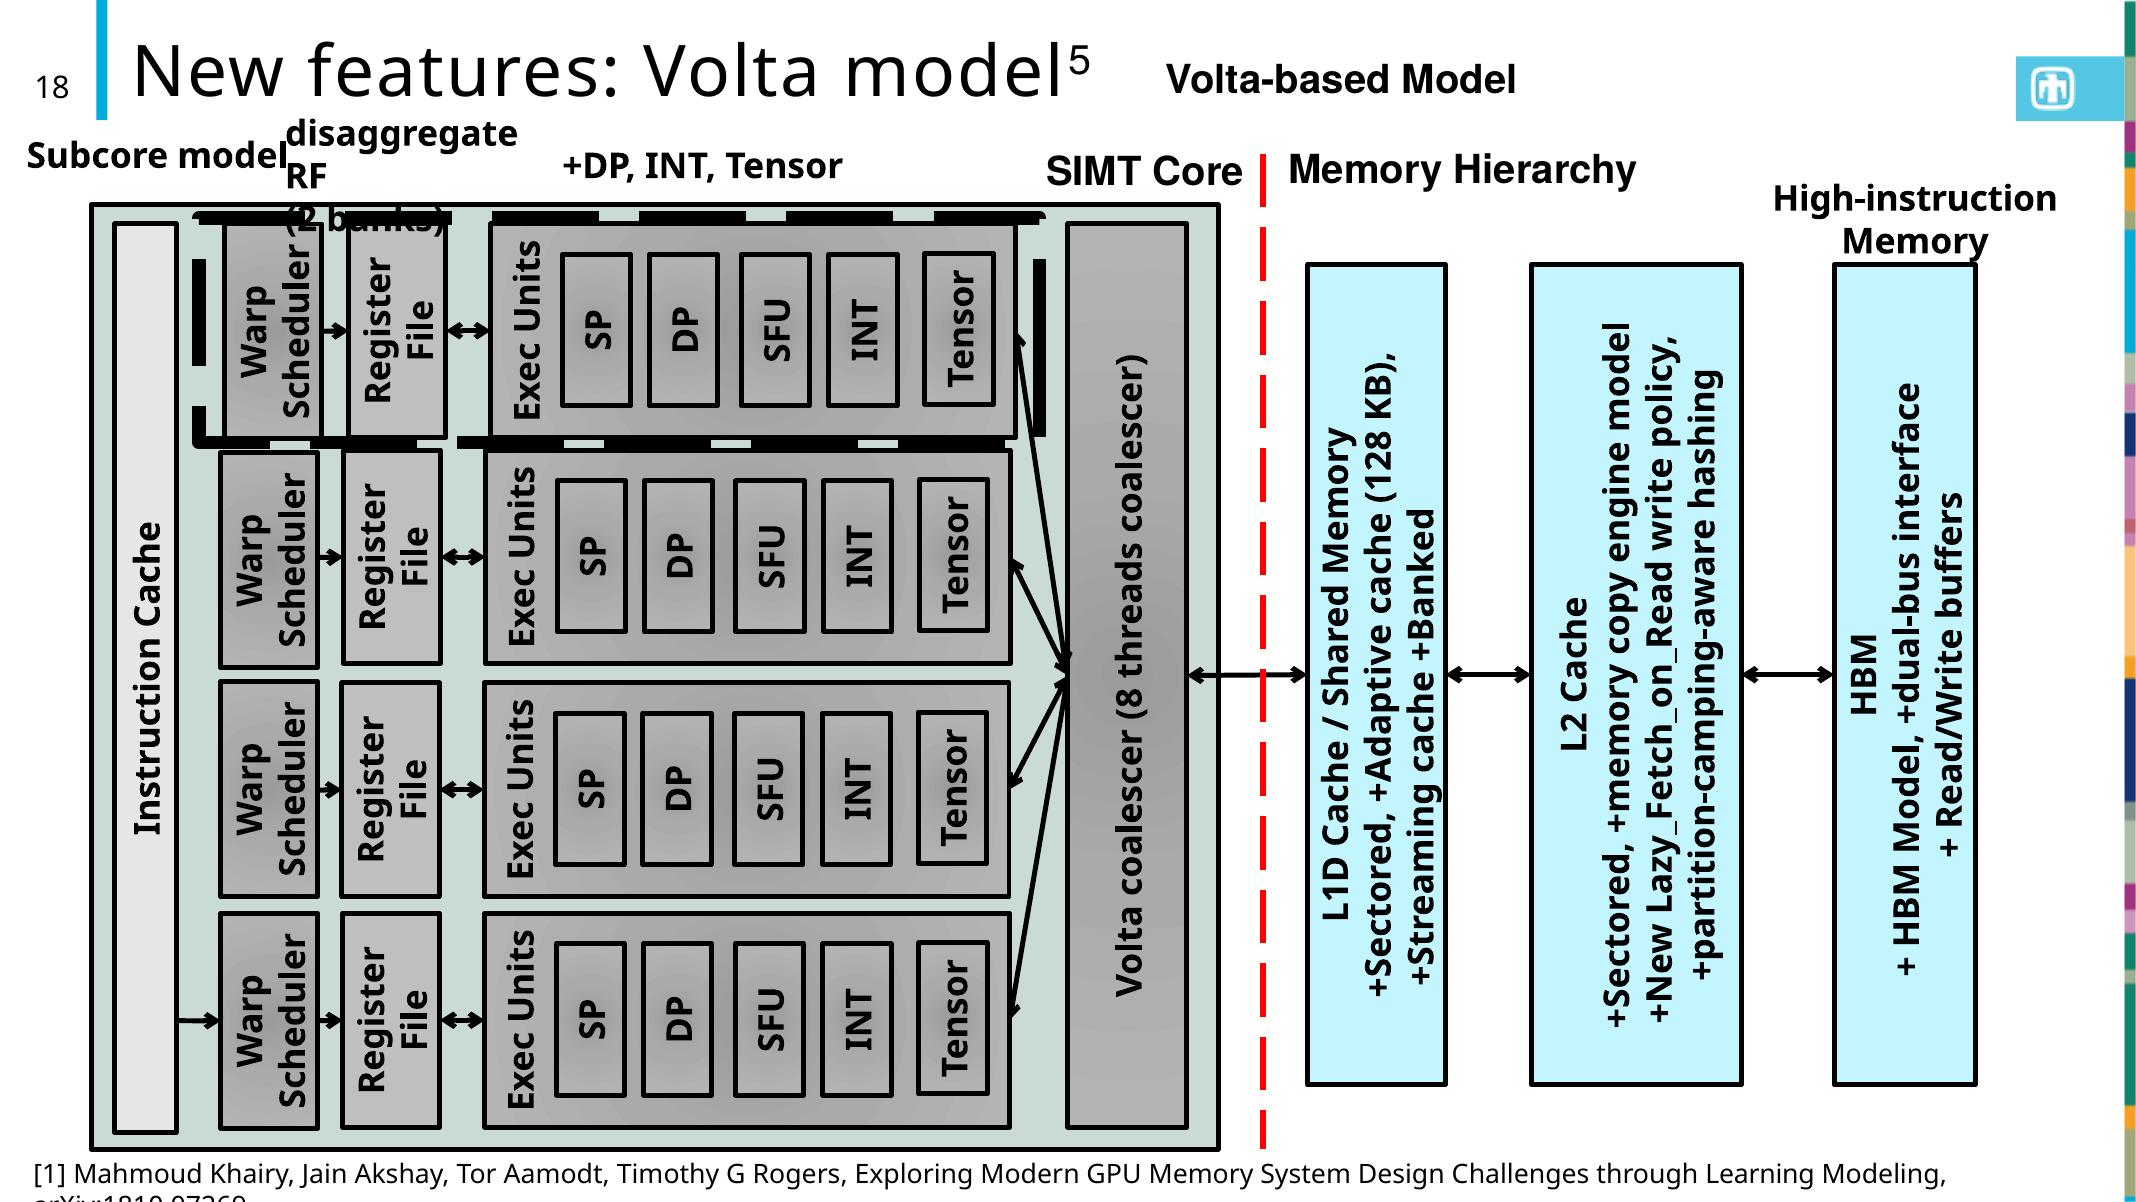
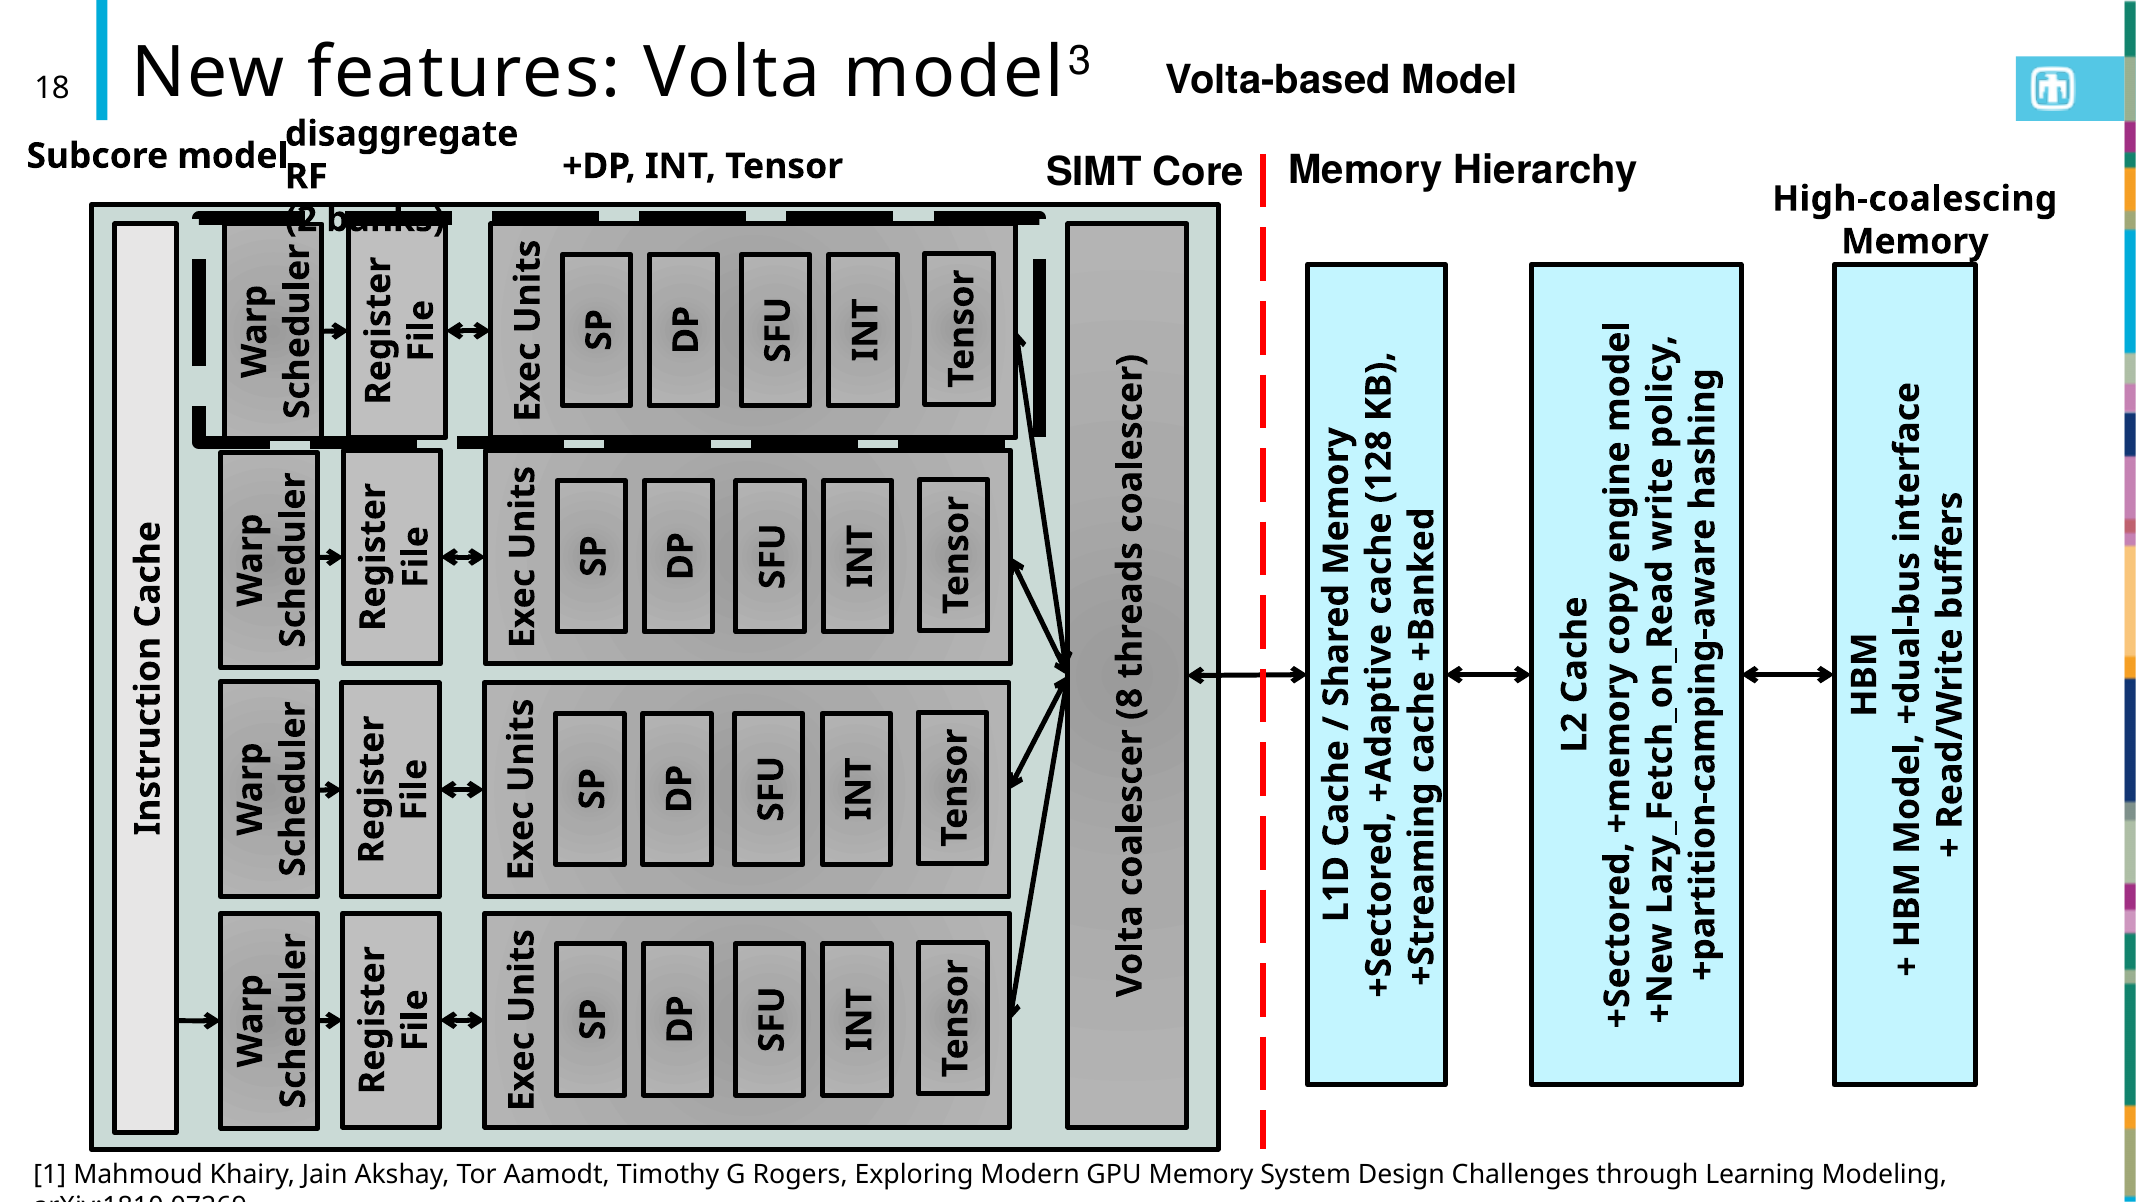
5: 5 -> 3
High-instruction: High-instruction -> High-coalescing
